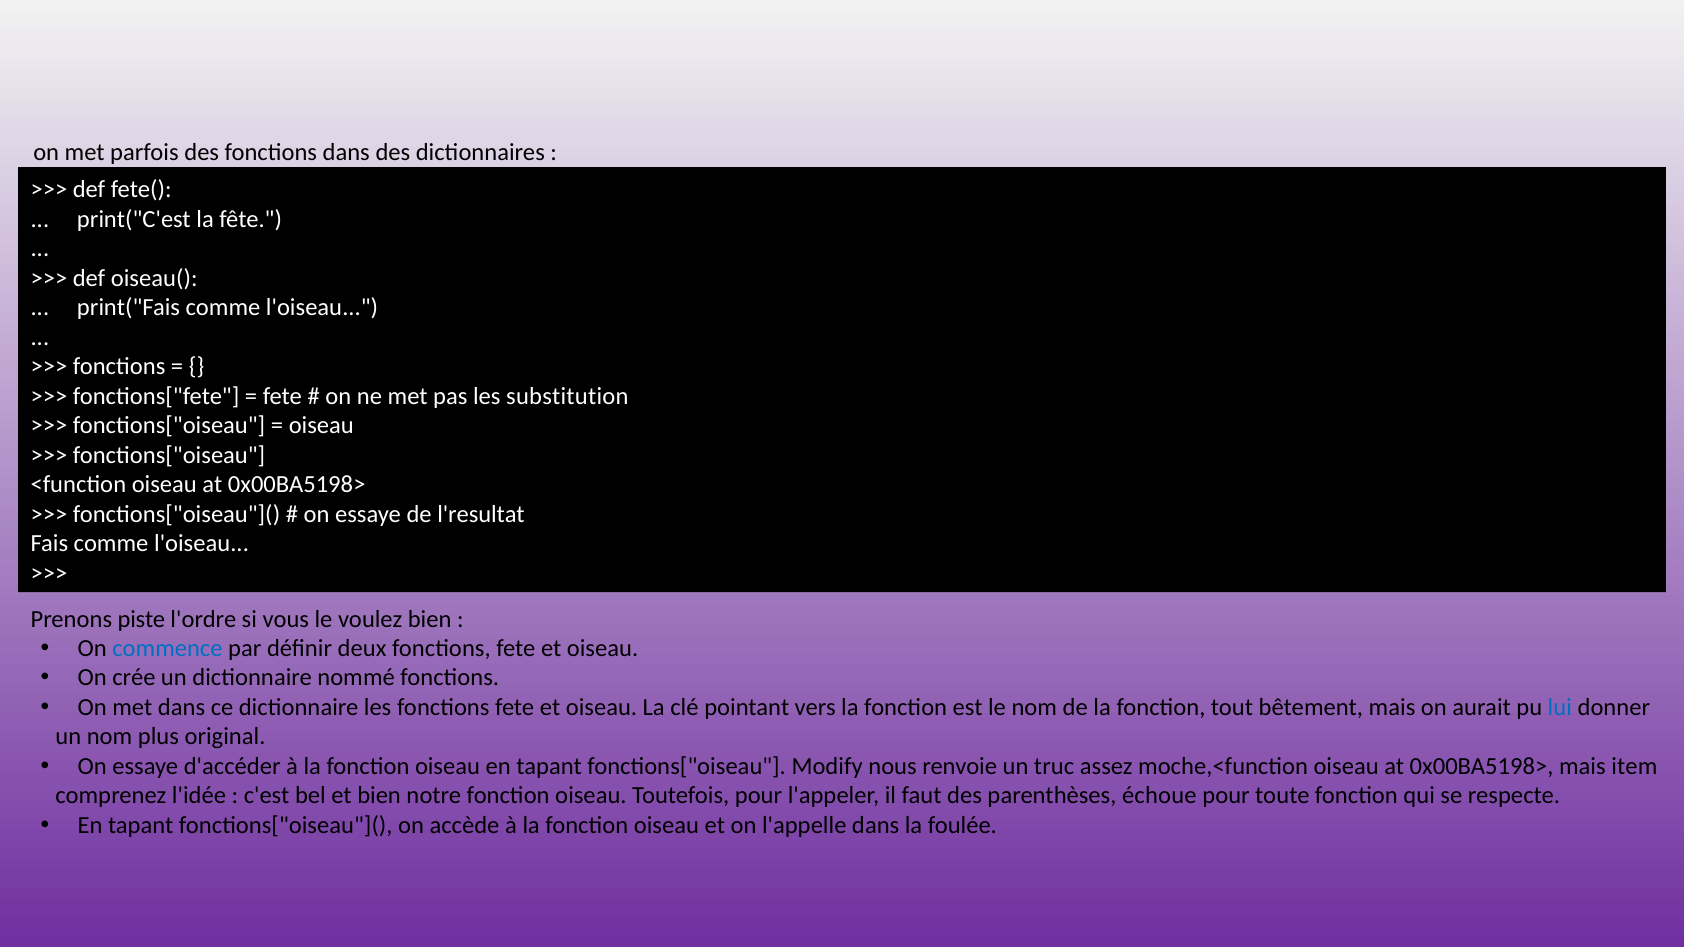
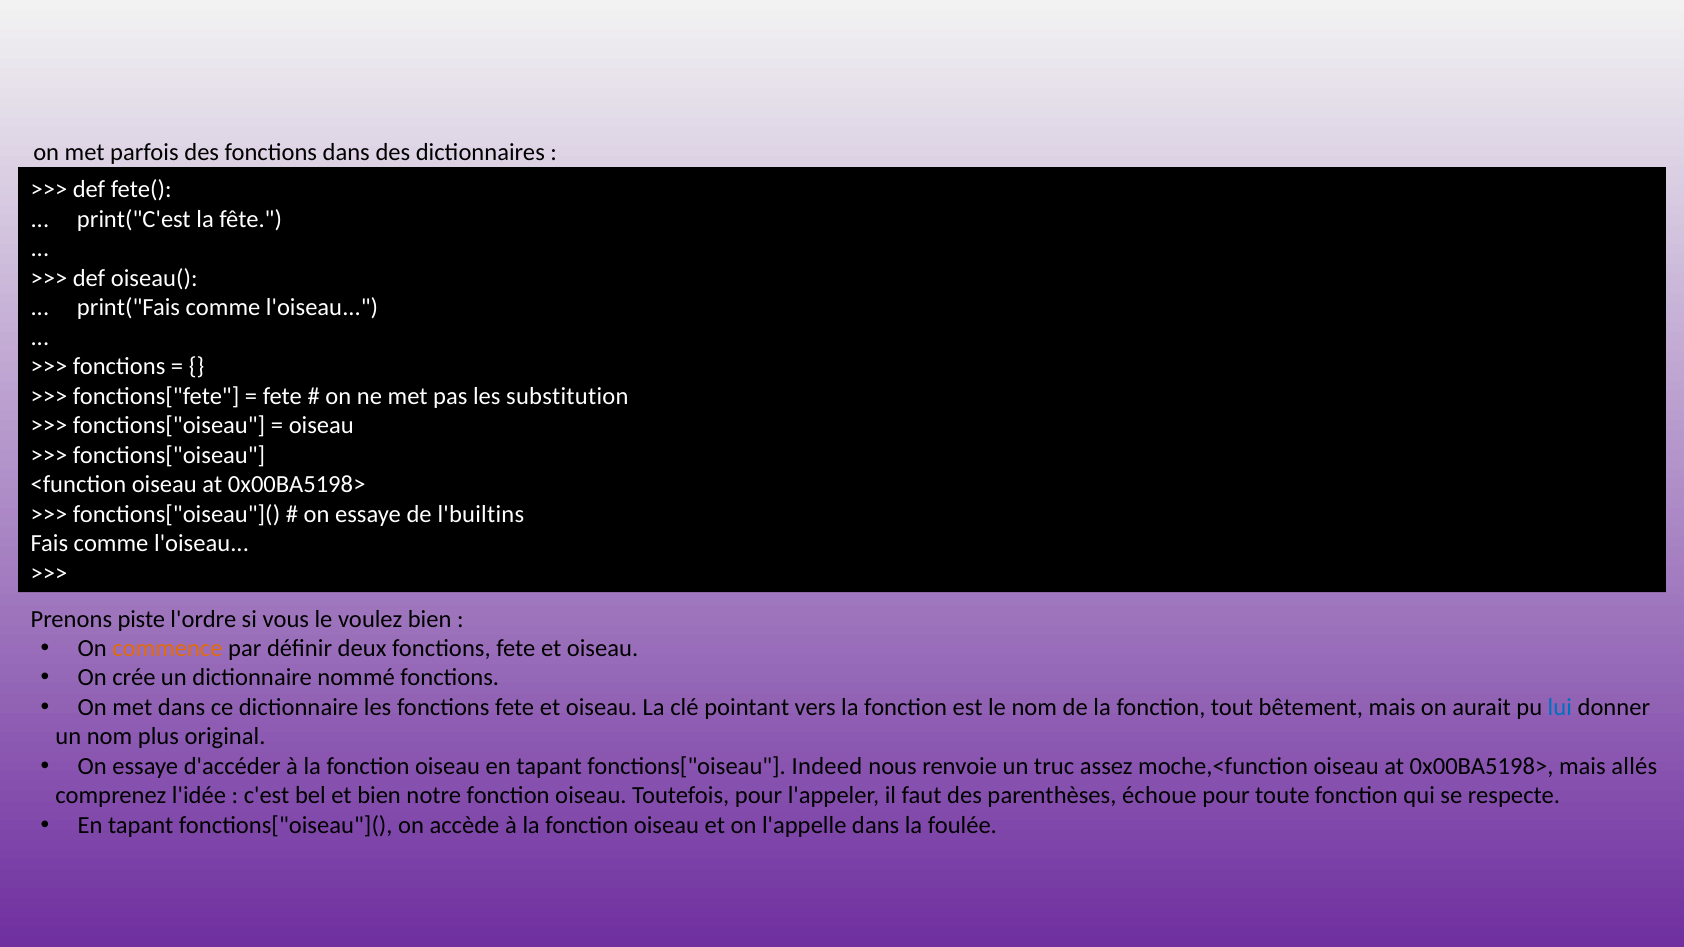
l'resultat: l'resultat -> l'builtins
commence colour: blue -> orange
Modify: Modify -> Indeed
item: item -> allés
